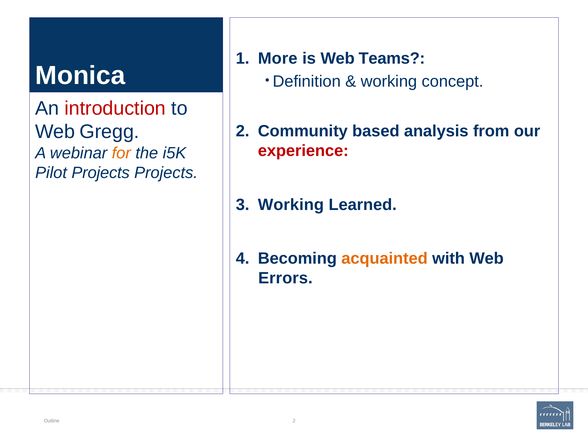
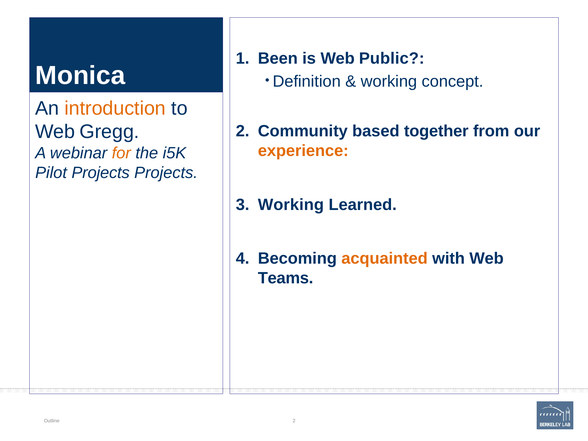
More: More -> Been
Teams: Teams -> Public
introduction colour: red -> orange
analysis: analysis -> together
experience colour: red -> orange
Errors: Errors -> Teams
